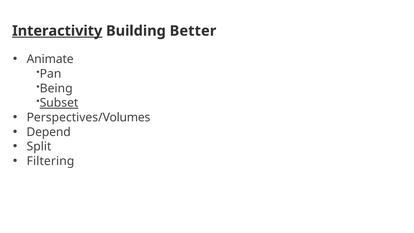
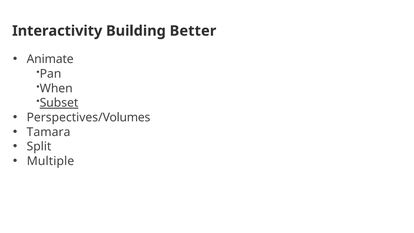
Interactivity underline: present -> none
Being: Being -> When
Depend: Depend -> Tamara
Filtering: Filtering -> Multiple
